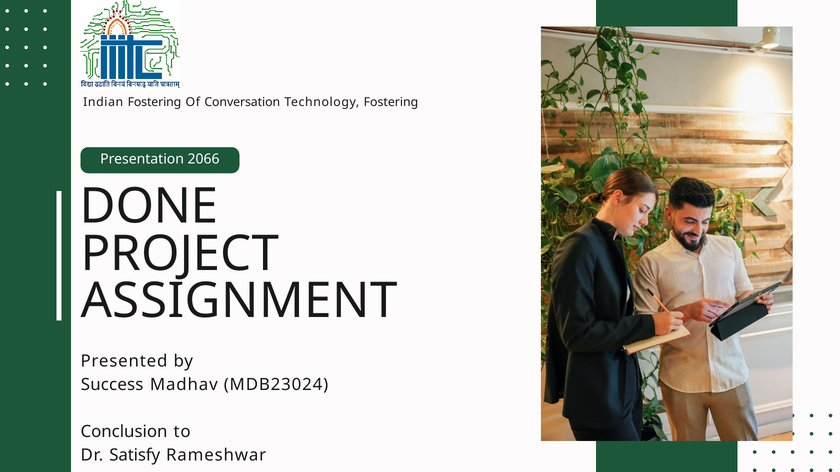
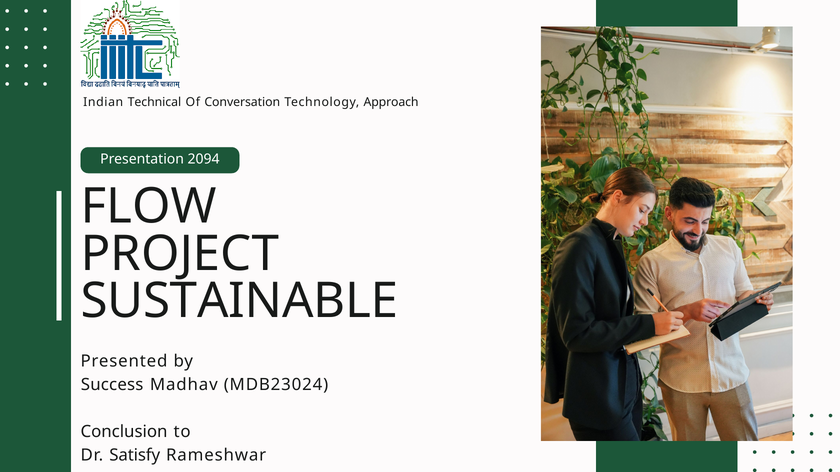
Indian Fostering: Fostering -> Technical
Technology Fostering: Fostering -> Approach
2066: 2066 -> 2094
DONE: DONE -> FLOW
ASSIGNMENT: ASSIGNMENT -> SUSTAINABLE
